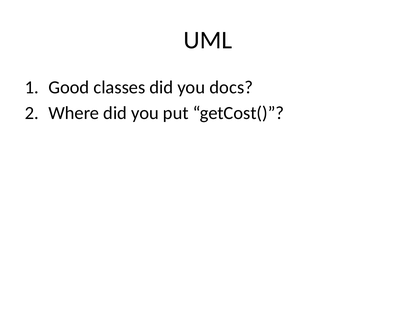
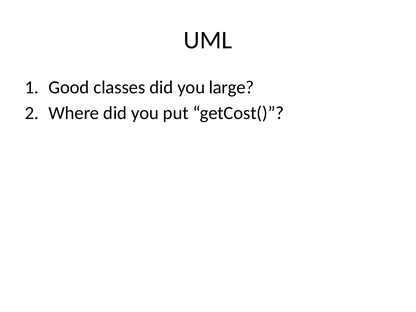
docs: docs -> large
